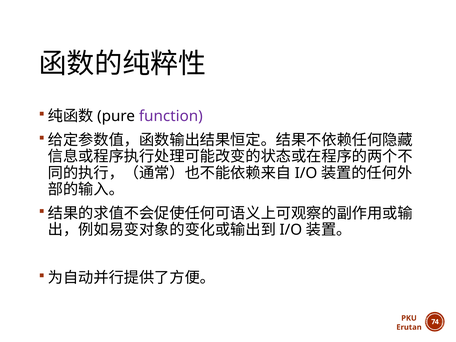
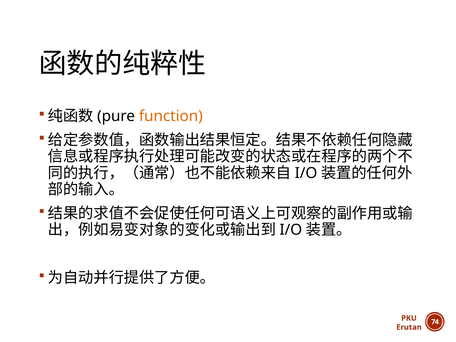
function colour: purple -> orange
